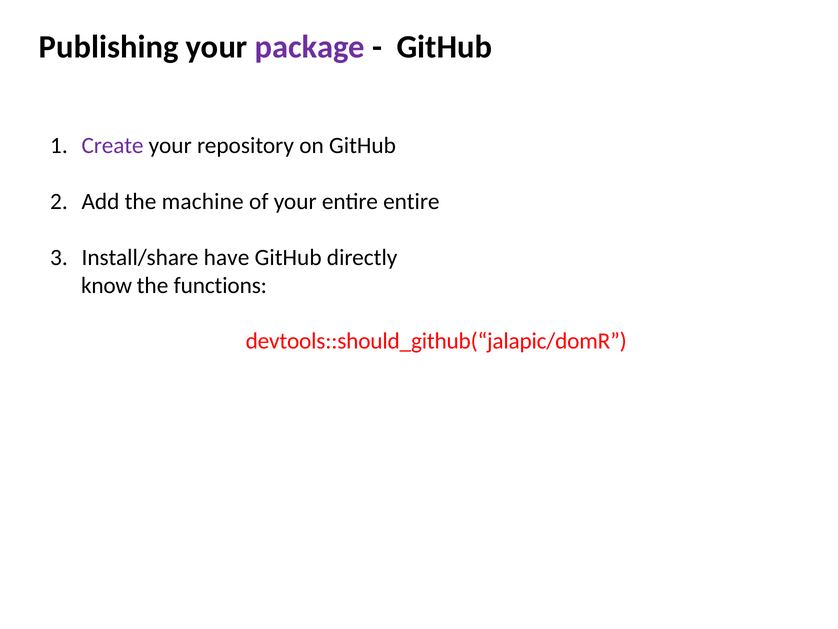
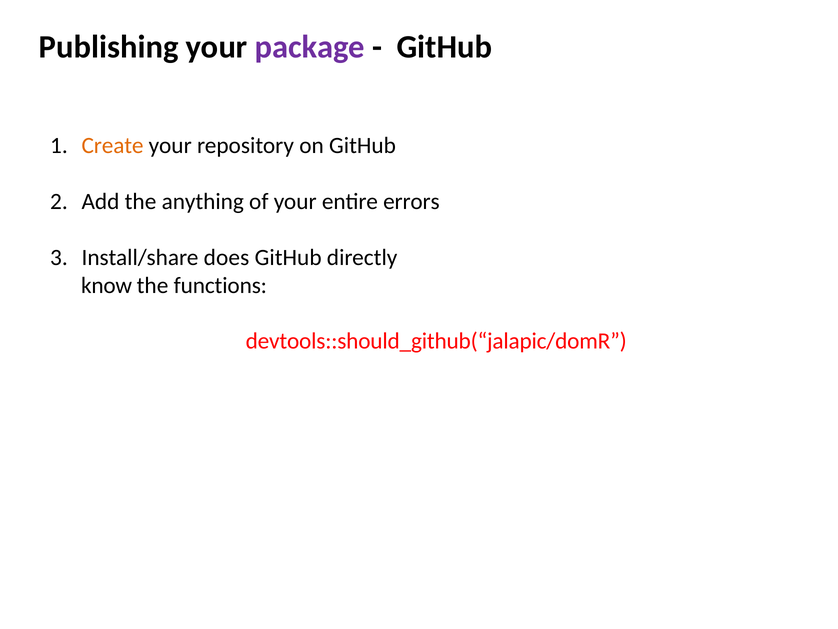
Create colour: purple -> orange
machine: machine -> anything
entire entire: entire -> errors
have: have -> does
